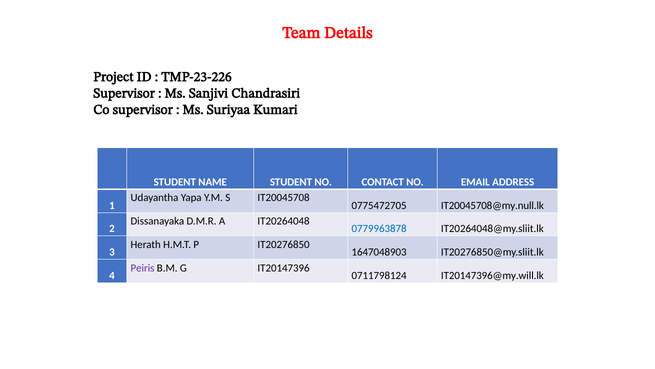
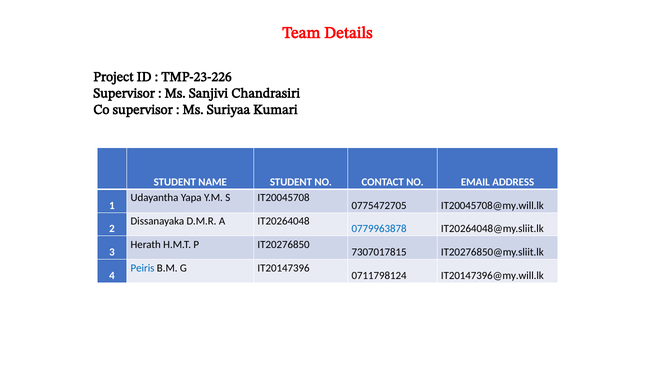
IT20045708@my.null.lk: IT20045708@my.null.lk -> IT20045708@my.will.lk
1647048903: 1647048903 -> 7307017815
Peiris colour: purple -> blue
